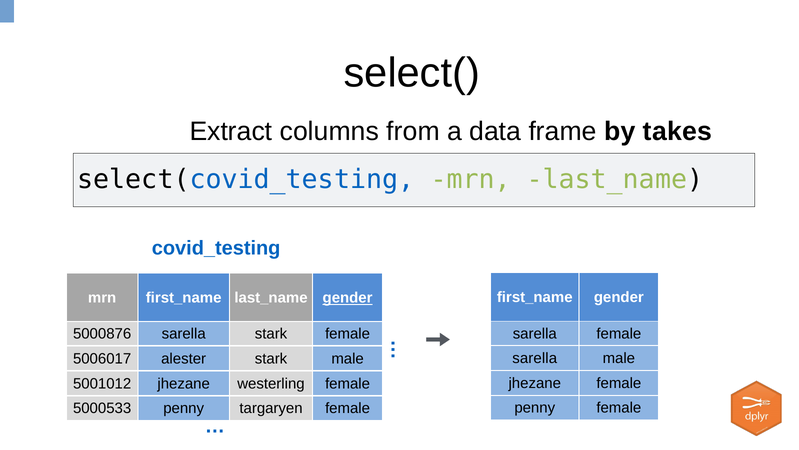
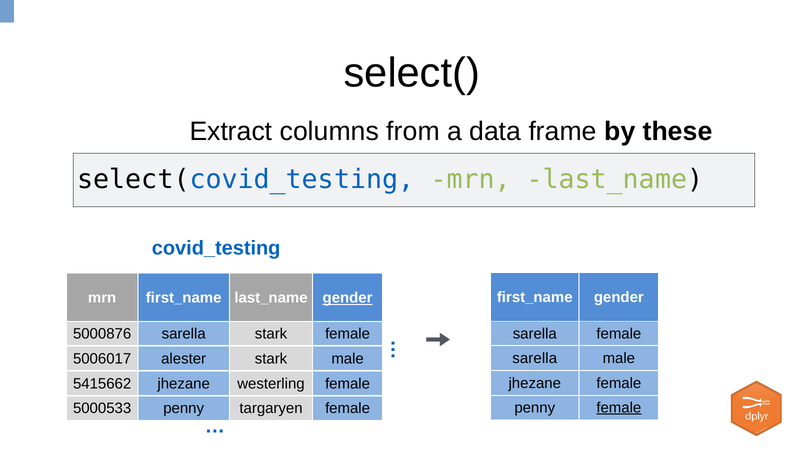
takes: takes -> these
5001012: 5001012 -> 5415662
female at (619, 407) underline: none -> present
